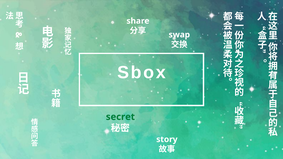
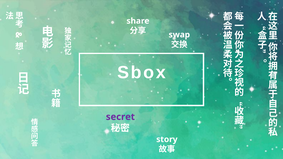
secret colour: green -> purple
